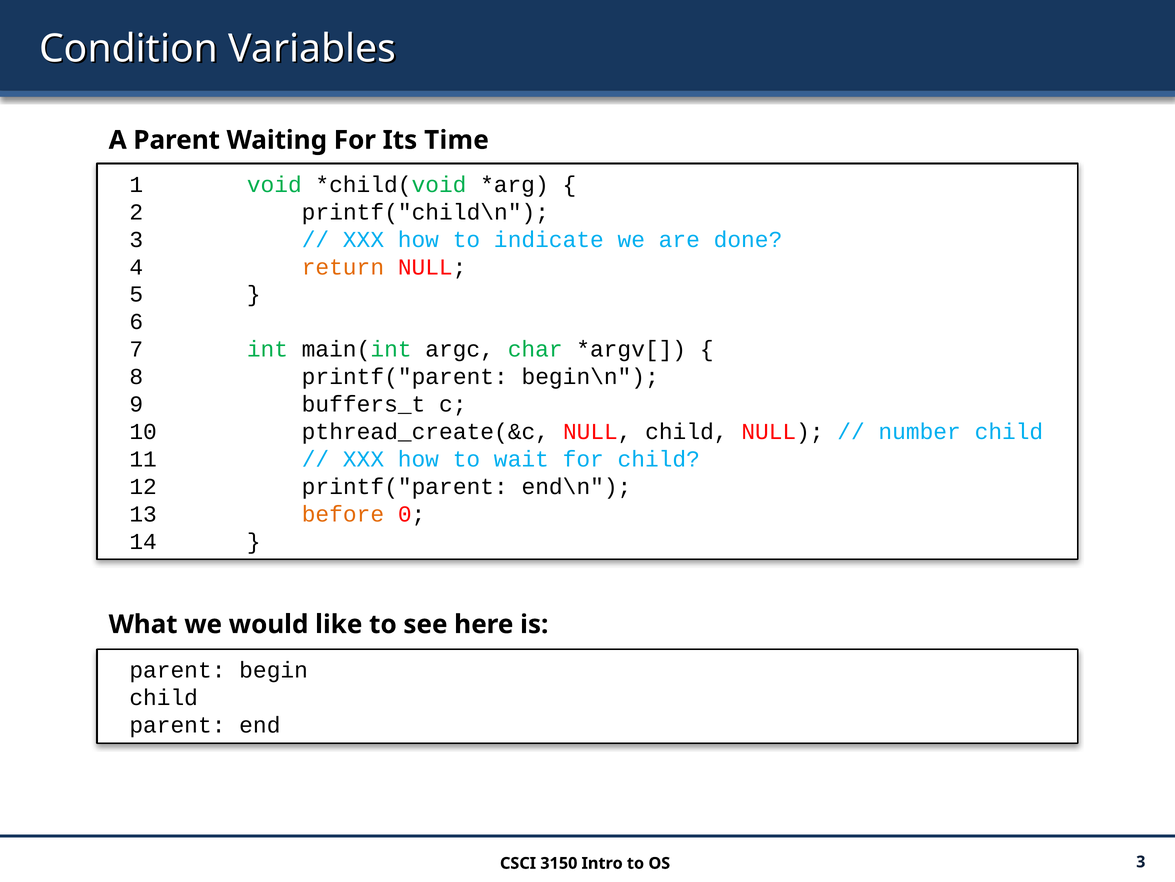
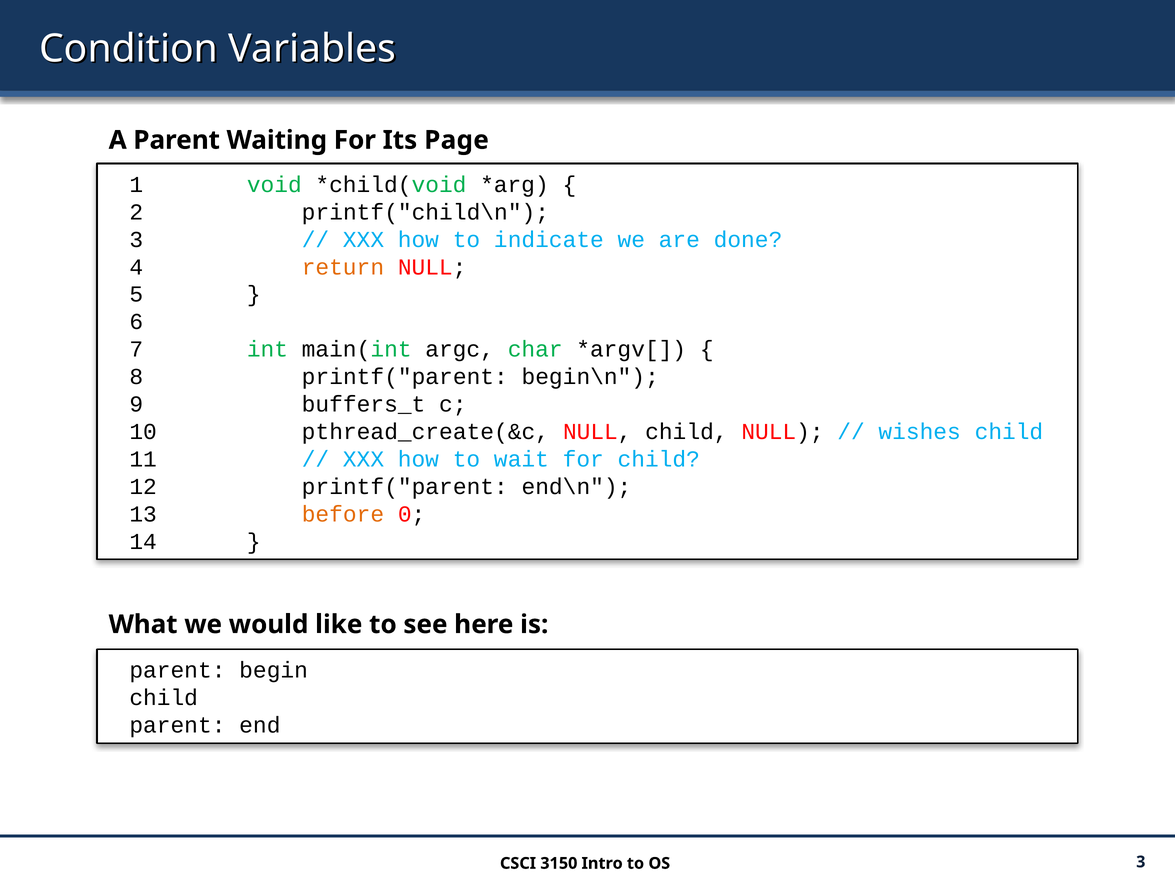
Time: Time -> Page
number: number -> wishes
